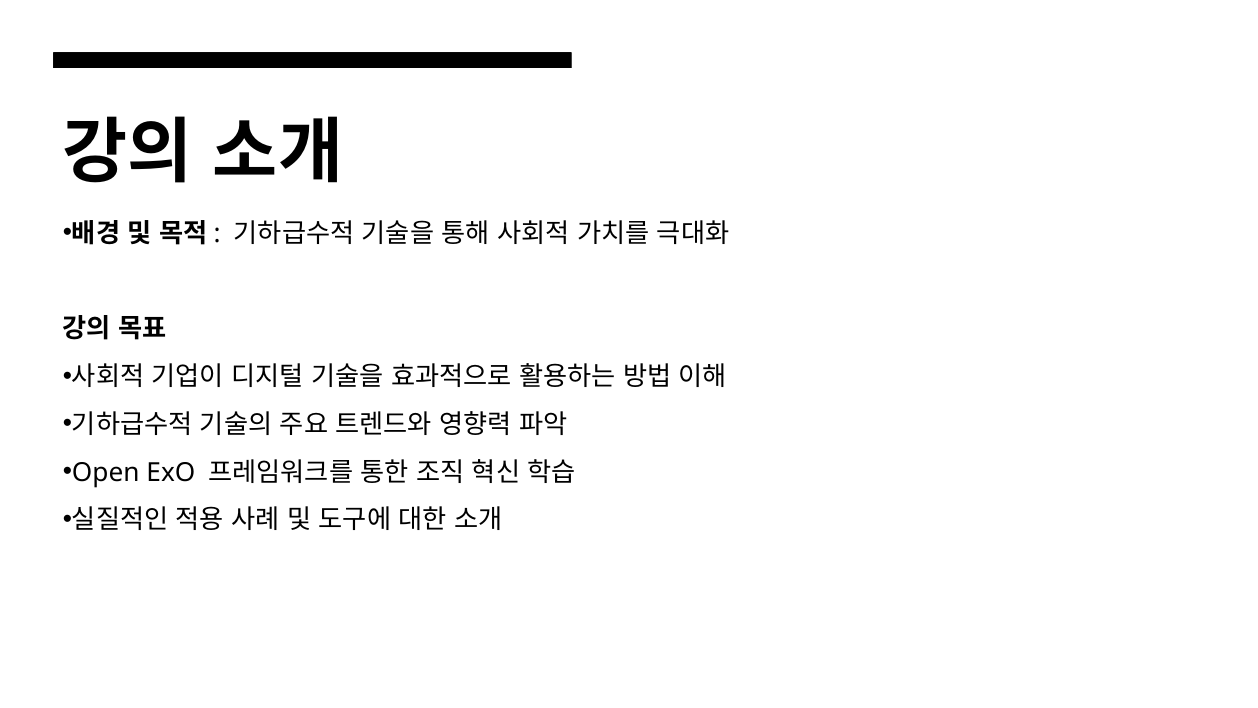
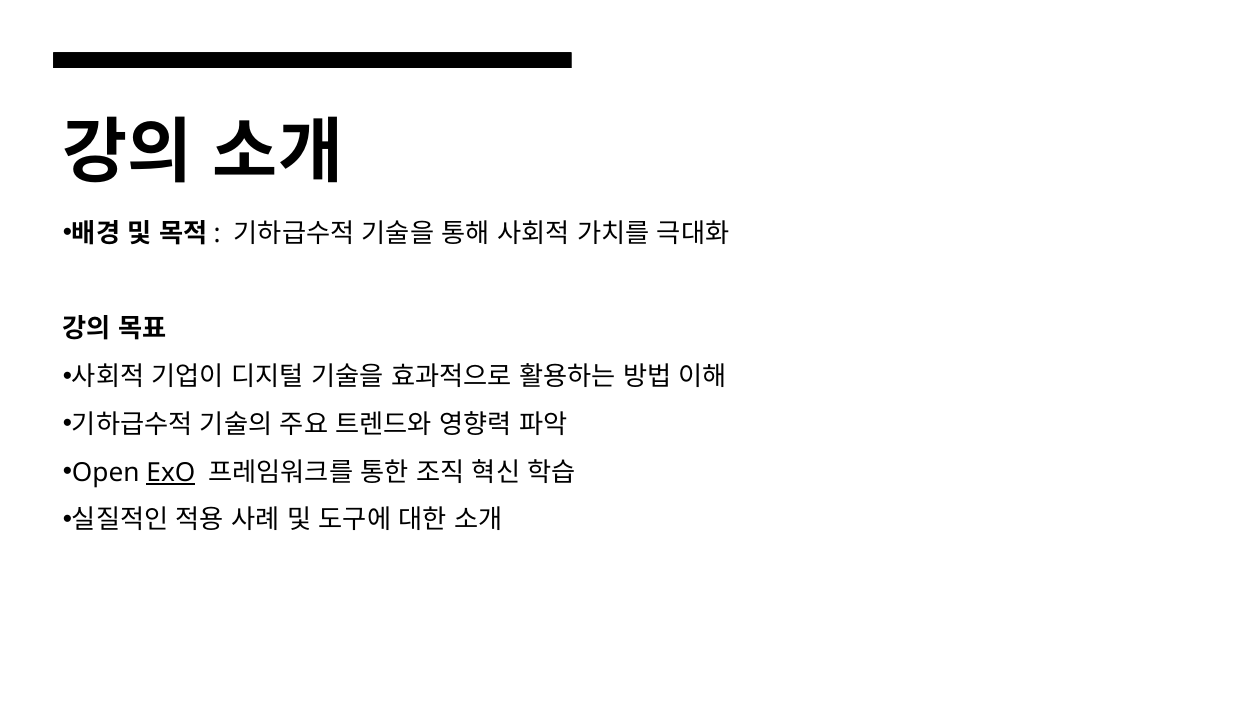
ExO underline: none -> present
